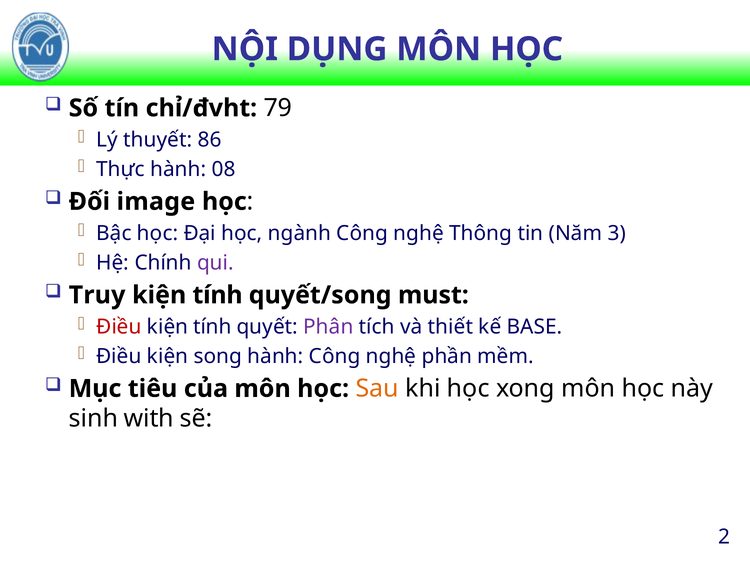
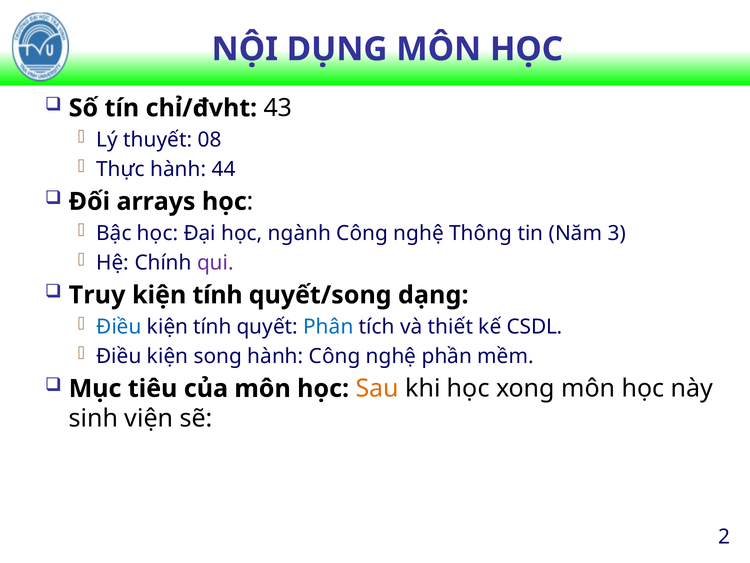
79: 79 -> 43
86: 86 -> 08
08: 08 -> 44
image: image -> arrays
must: must -> dạng
Điều at (119, 327) colour: red -> blue
Phân colour: purple -> blue
BASE: BASE -> CSDL
with: with -> viện
